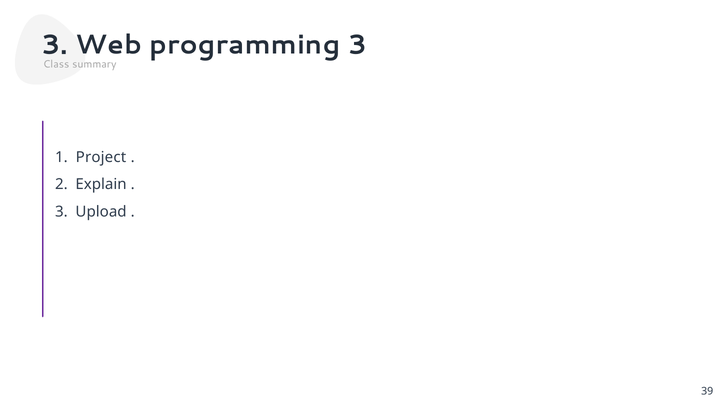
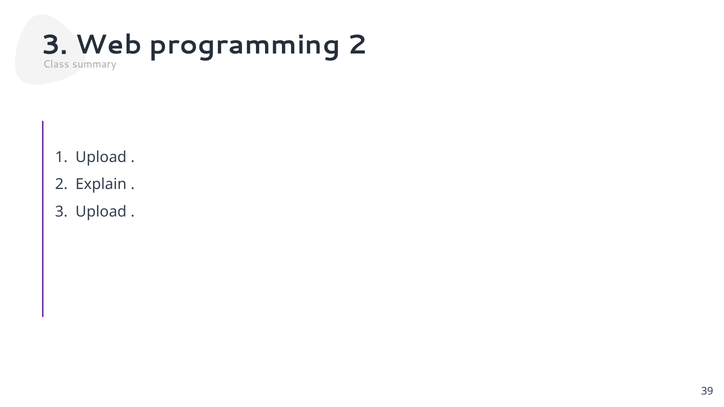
programming 3: 3 -> 2
1 Project: Project -> Upload
